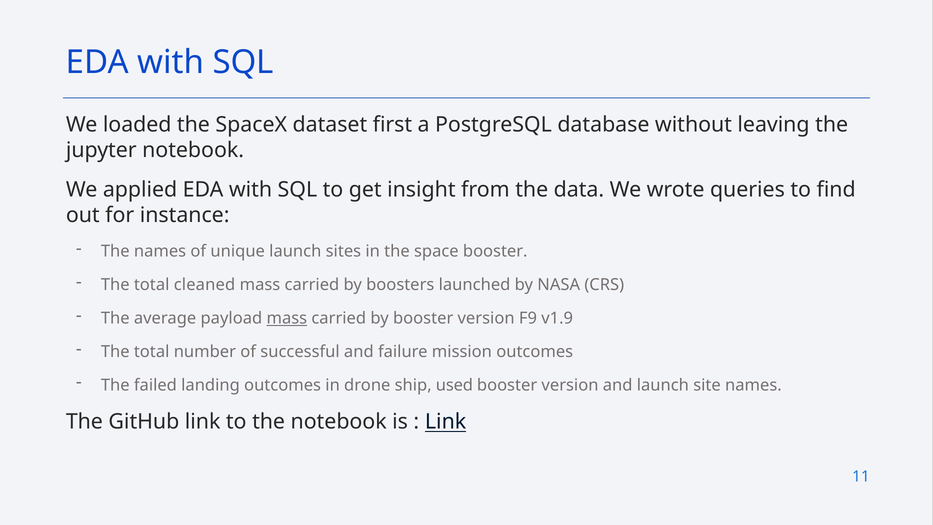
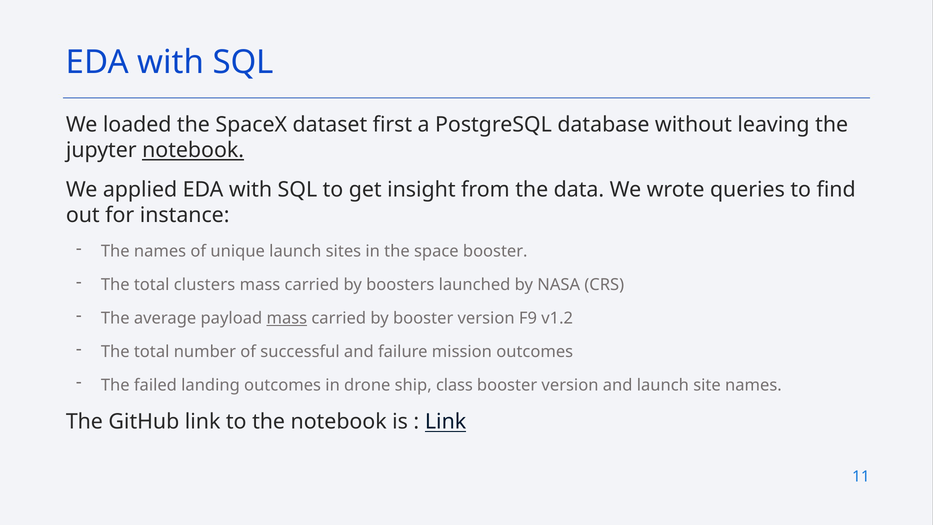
notebook at (193, 150) underline: none -> present
cleaned: cleaned -> clusters
v1.9: v1.9 -> v1.2
used: used -> class
